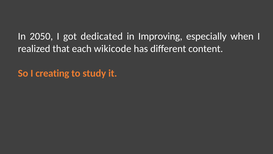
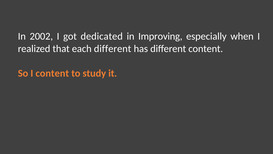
2050: 2050 -> 2002
each wikicode: wikicode -> different
I creating: creating -> content
